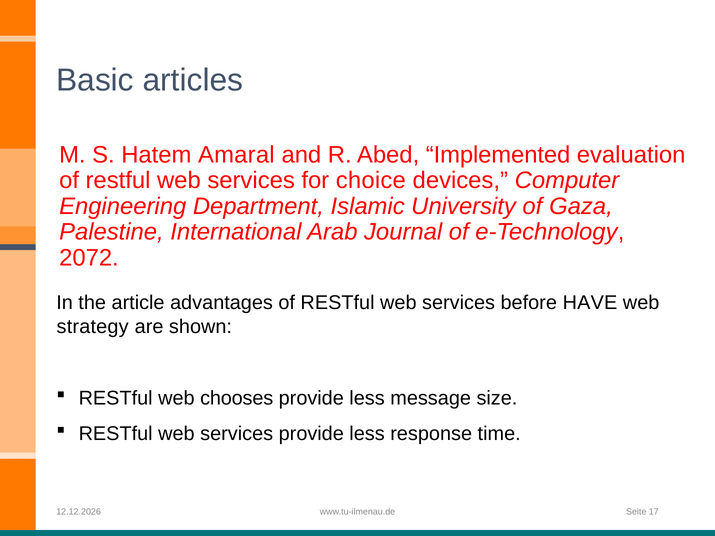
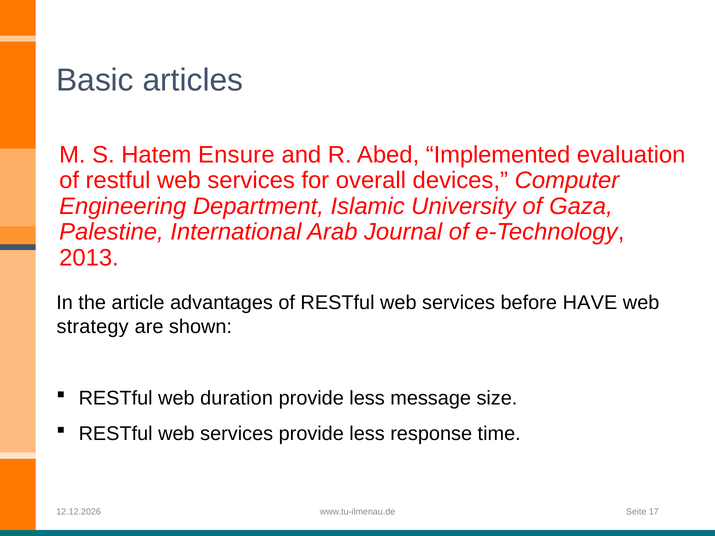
Amaral: Amaral -> Ensure
choice: choice -> overall
2072: 2072 -> 2013
chooses: chooses -> duration
